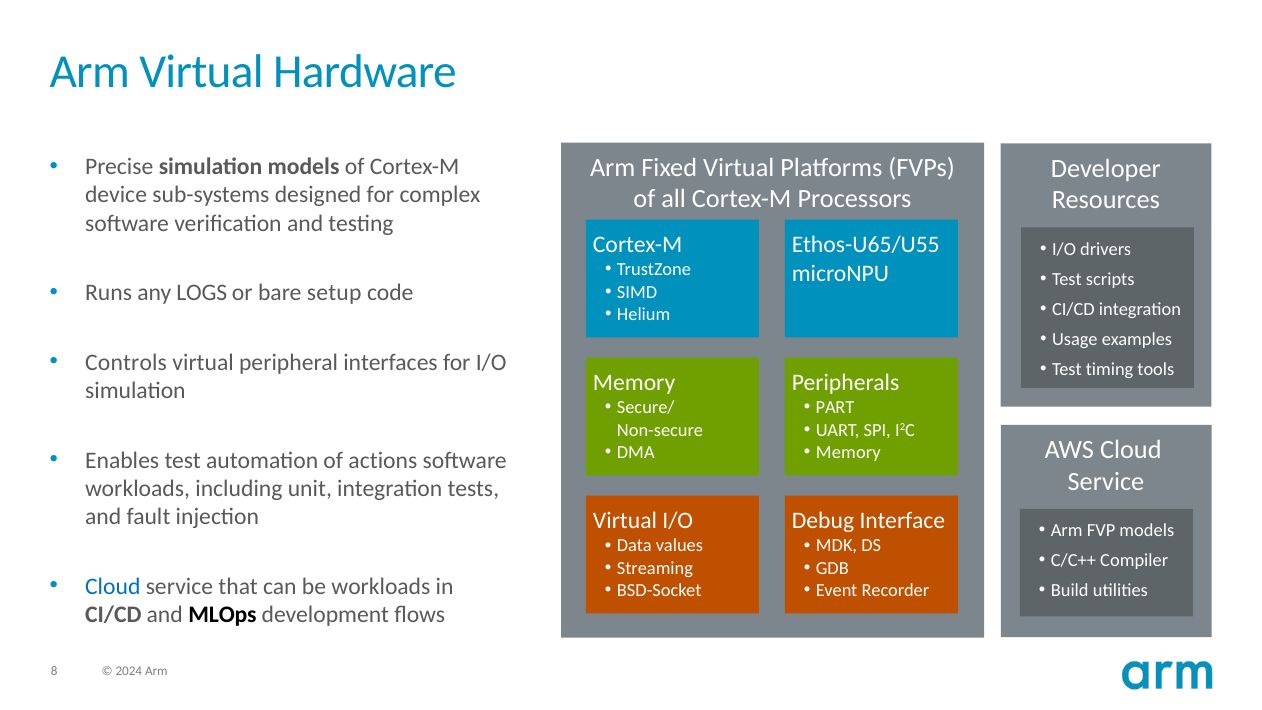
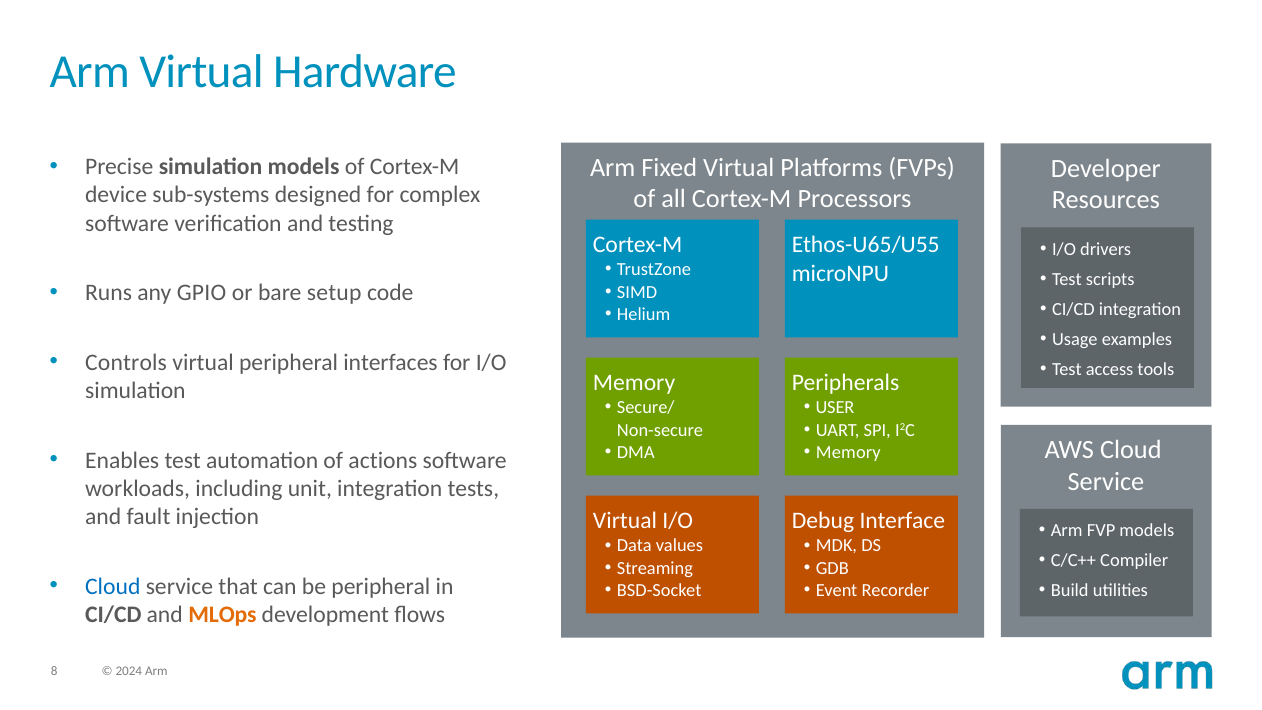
LOGS: LOGS -> GPIO
timing: timing -> access
PART: PART -> USER
be workloads: workloads -> peripheral
MLOps colour: black -> orange
